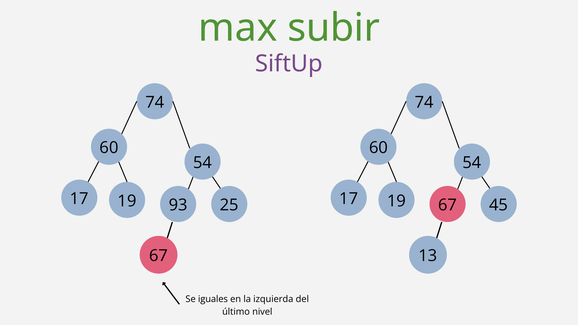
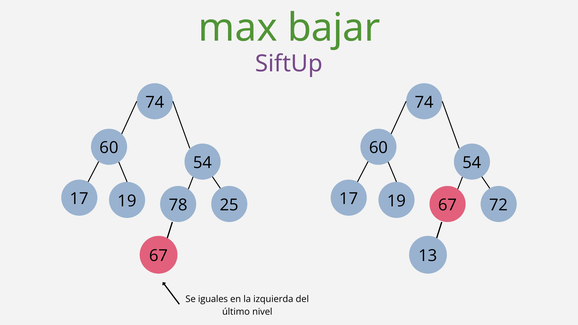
subir: subir -> bajar
93: 93 -> 78
45: 45 -> 72
